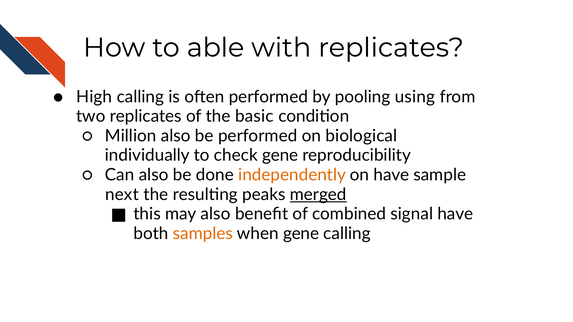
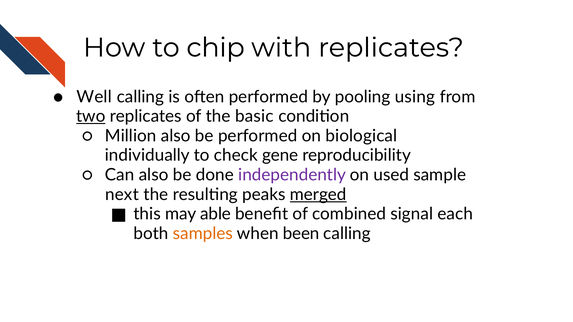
able: able -> chip
High: High -> Well
two underline: none -> present
independently colour: orange -> purple
on have: have -> used
may also: also -> able
signal have: have -> each
when gene: gene -> been
